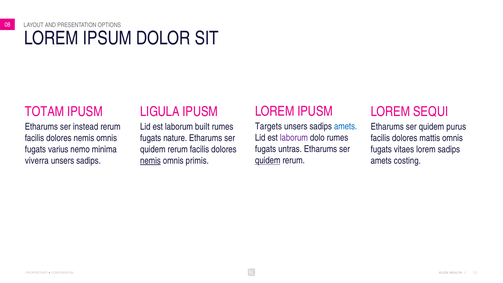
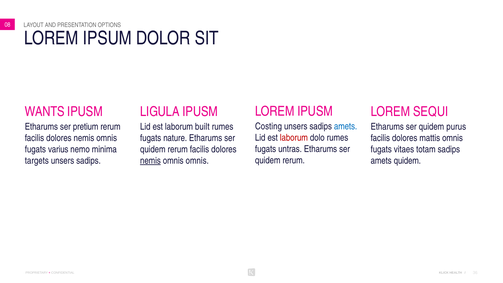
TOTAM: TOTAM -> WANTS
Targets: Targets -> Costing
instead: instead -> pretium
laborum at (294, 138) colour: purple -> red
vitaes lorem: lorem -> totam
quidem at (268, 160) underline: present -> none
viverra: viverra -> targets
omnis primis: primis -> omnis
amets costing: costing -> quidem
